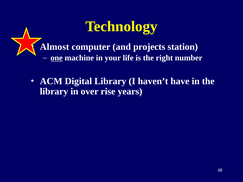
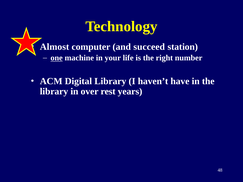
projects: projects -> succeed
rise: rise -> rest
